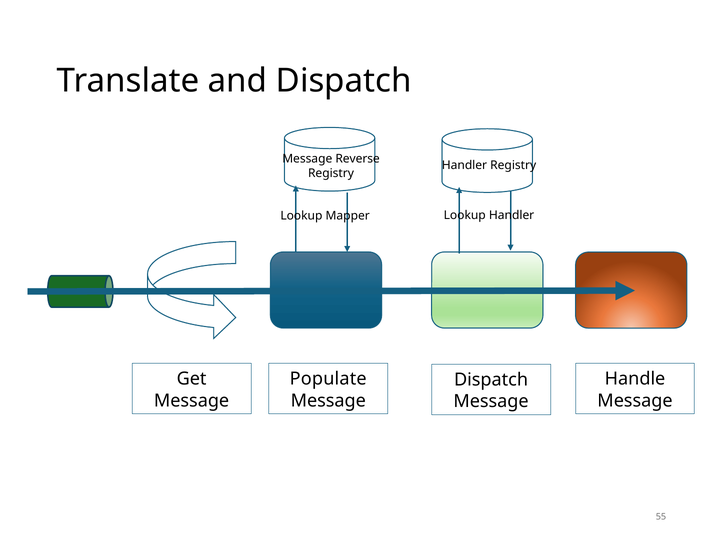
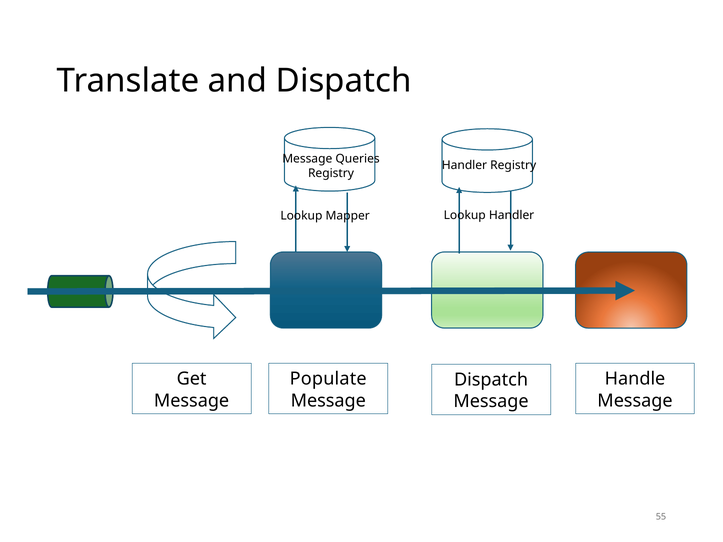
Reverse: Reverse -> Queries
